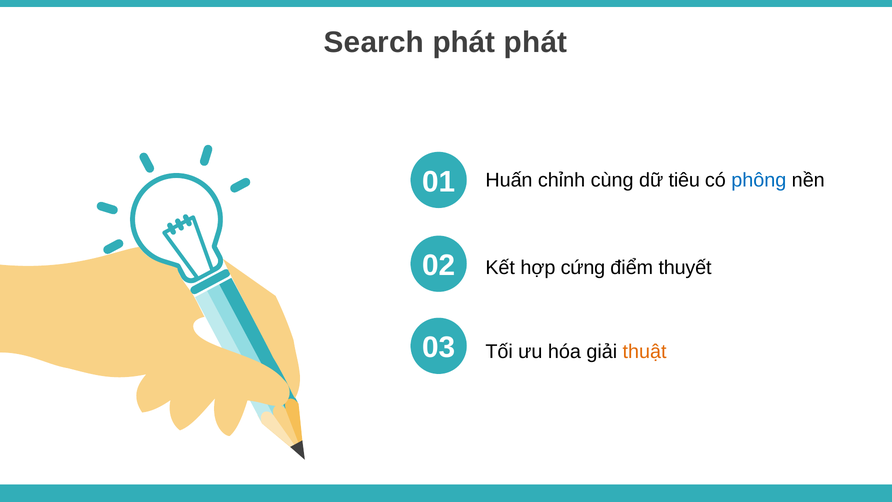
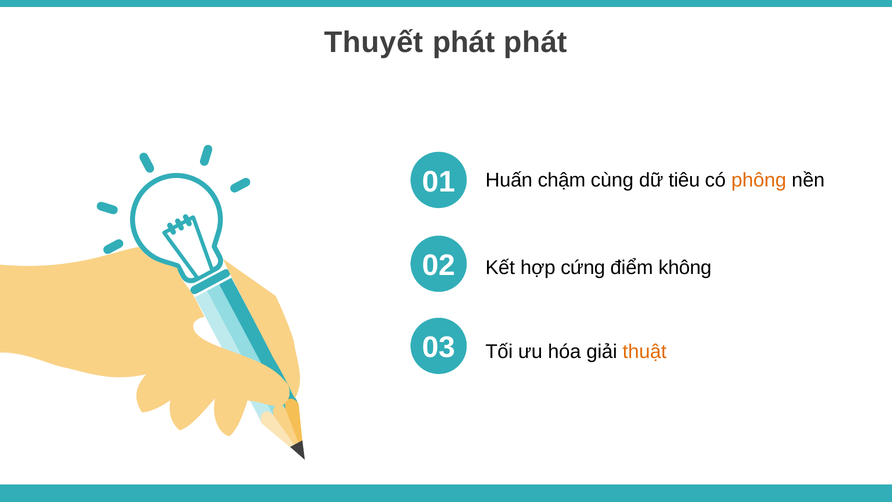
Search: Search -> Thuyết
chỉnh: chỉnh -> chậm
phông colour: blue -> orange
thuyết: thuyết -> không
